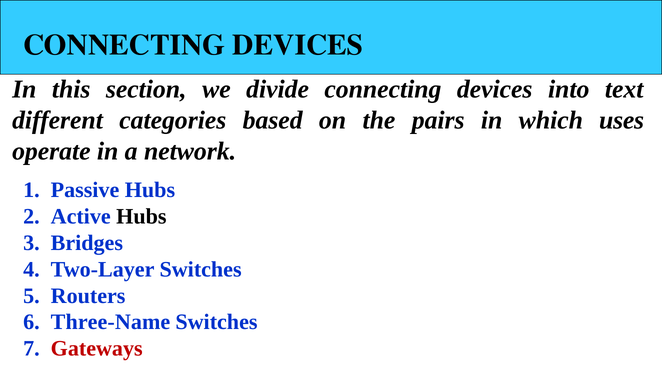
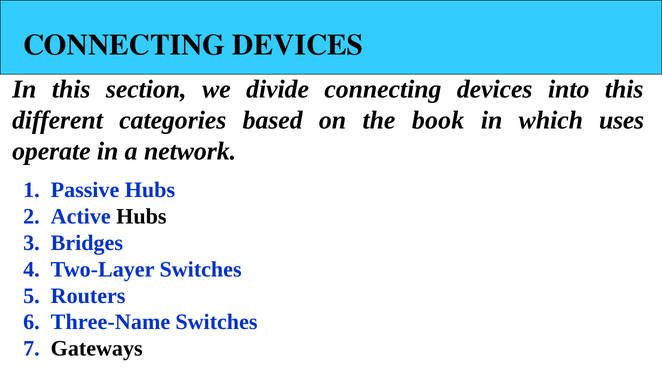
into text: text -> this
pairs: pairs -> book
Gateways colour: red -> black
